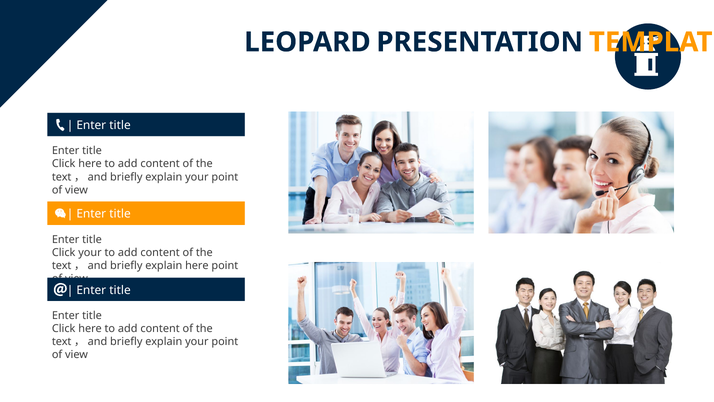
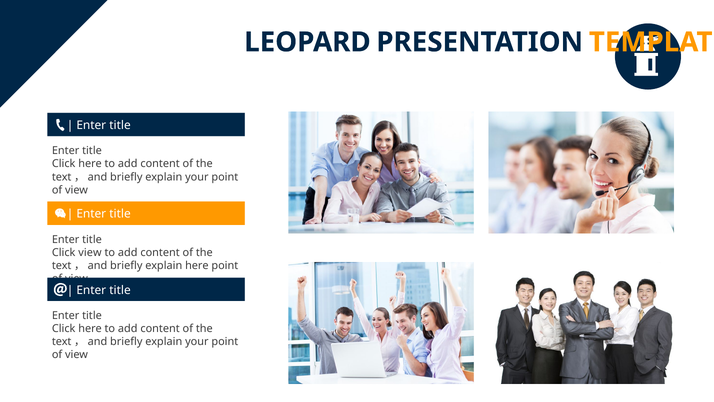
Click your: your -> view
